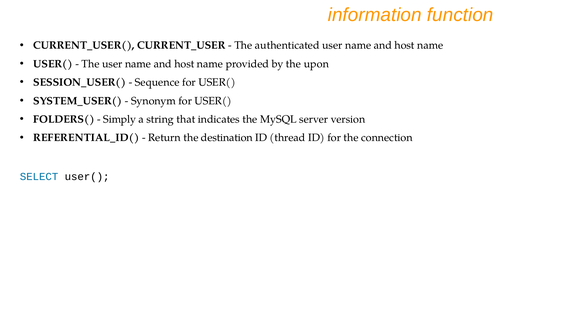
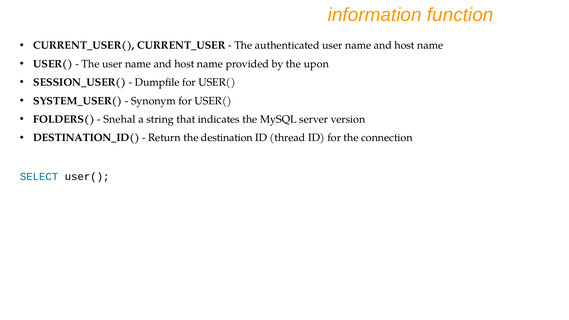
Sequence: Sequence -> Dumpfile
Simply: Simply -> Snehal
REFERENTIAL_ID(: REFERENTIAL_ID( -> DESTINATION_ID(
